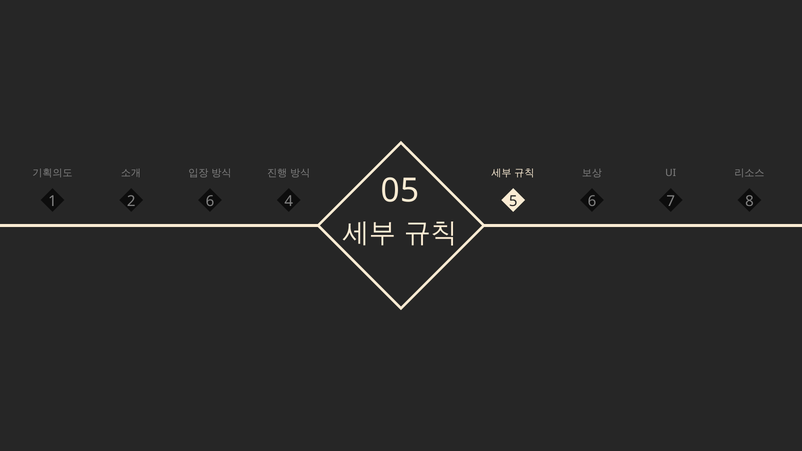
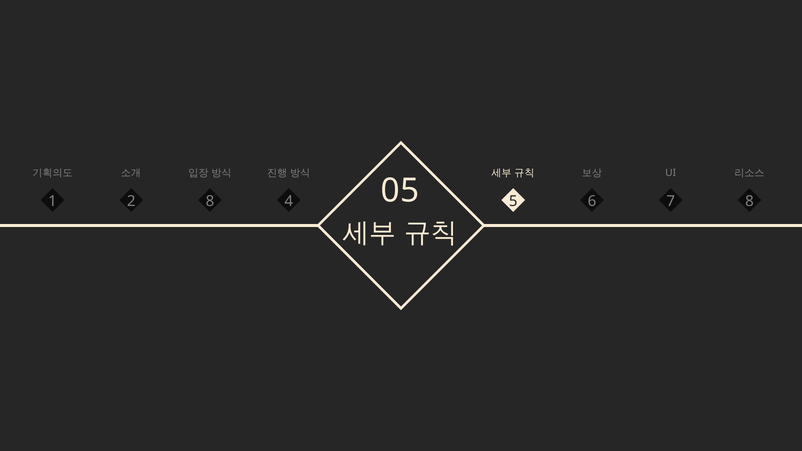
2 6: 6 -> 8
